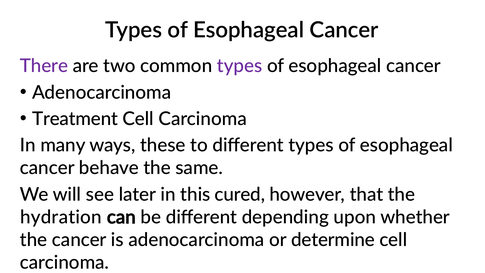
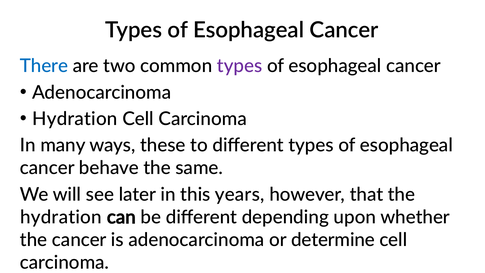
There colour: purple -> blue
Treatment at (75, 119): Treatment -> Hydration
cured: cured -> years
